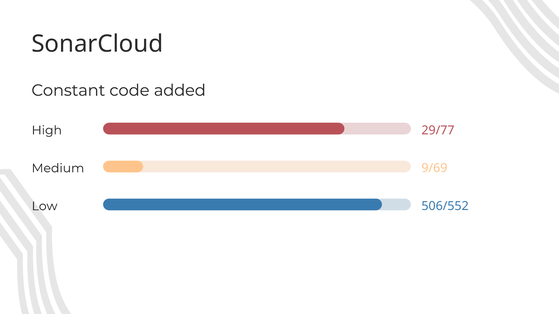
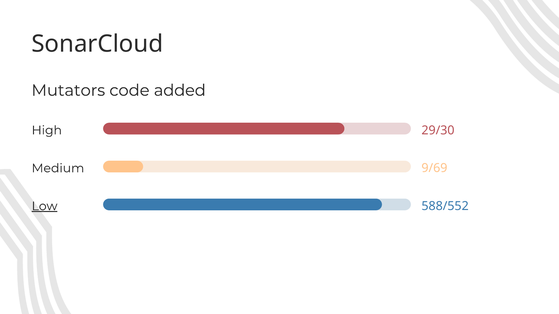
Constant: Constant -> Mutators
29/77: 29/77 -> 29/30
506/552: 506/552 -> 588/552
Low underline: none -> present
